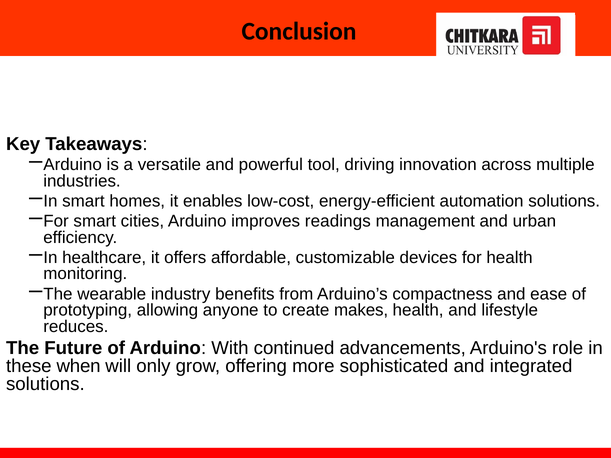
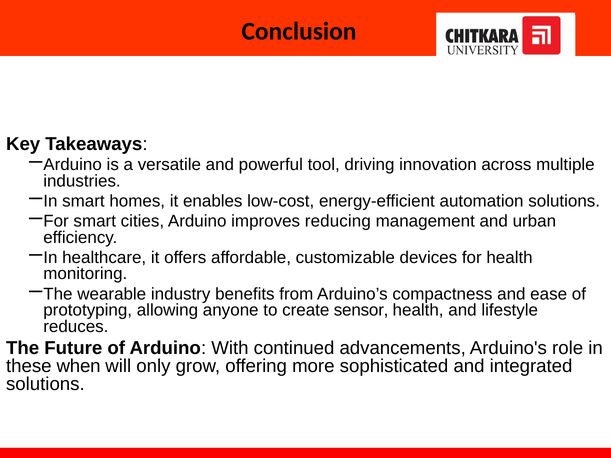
readings: readings -> reducing
makes: makes -> sensor
